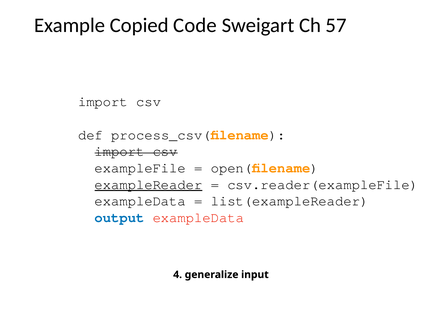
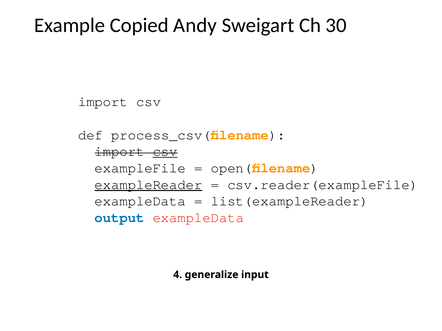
Code: Code -> Andy
57: 57 -> 30
csv at (165, 152) underline: none -> present
